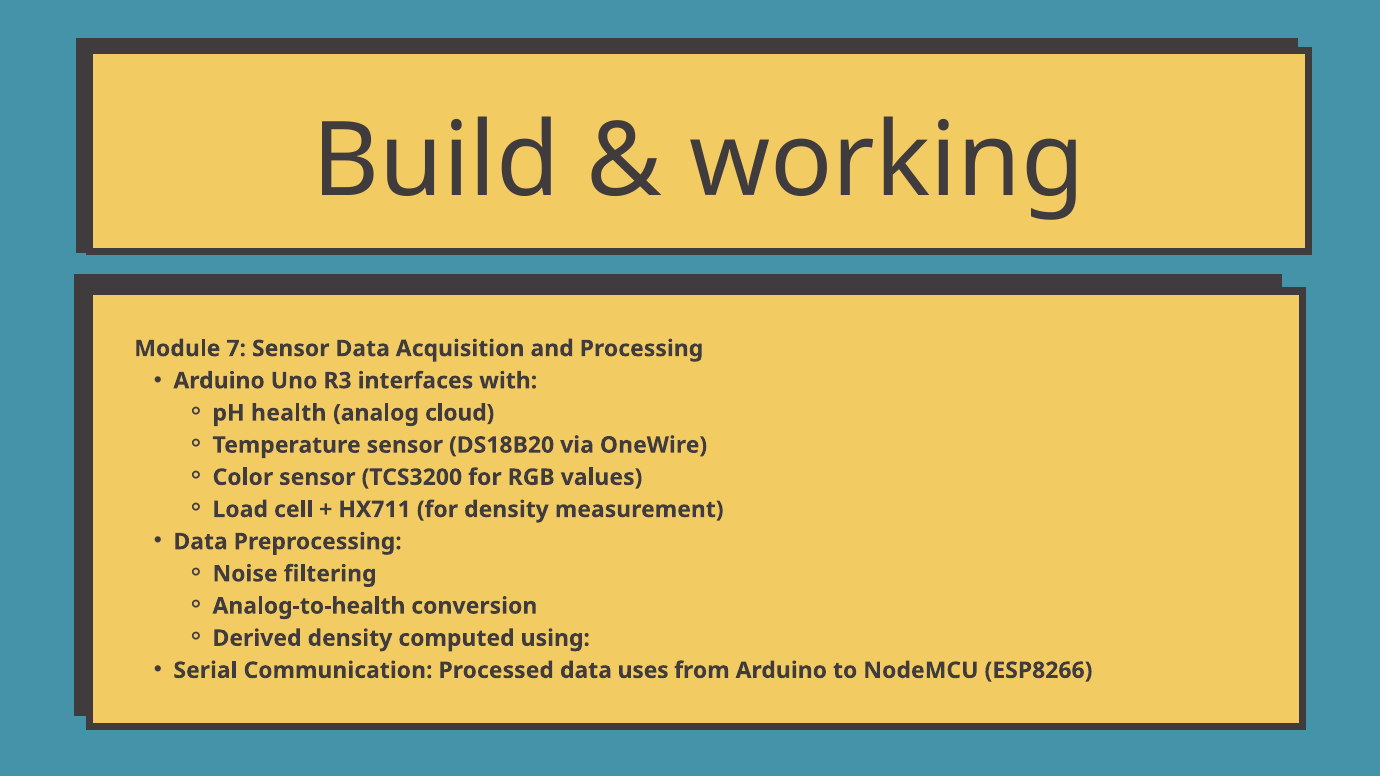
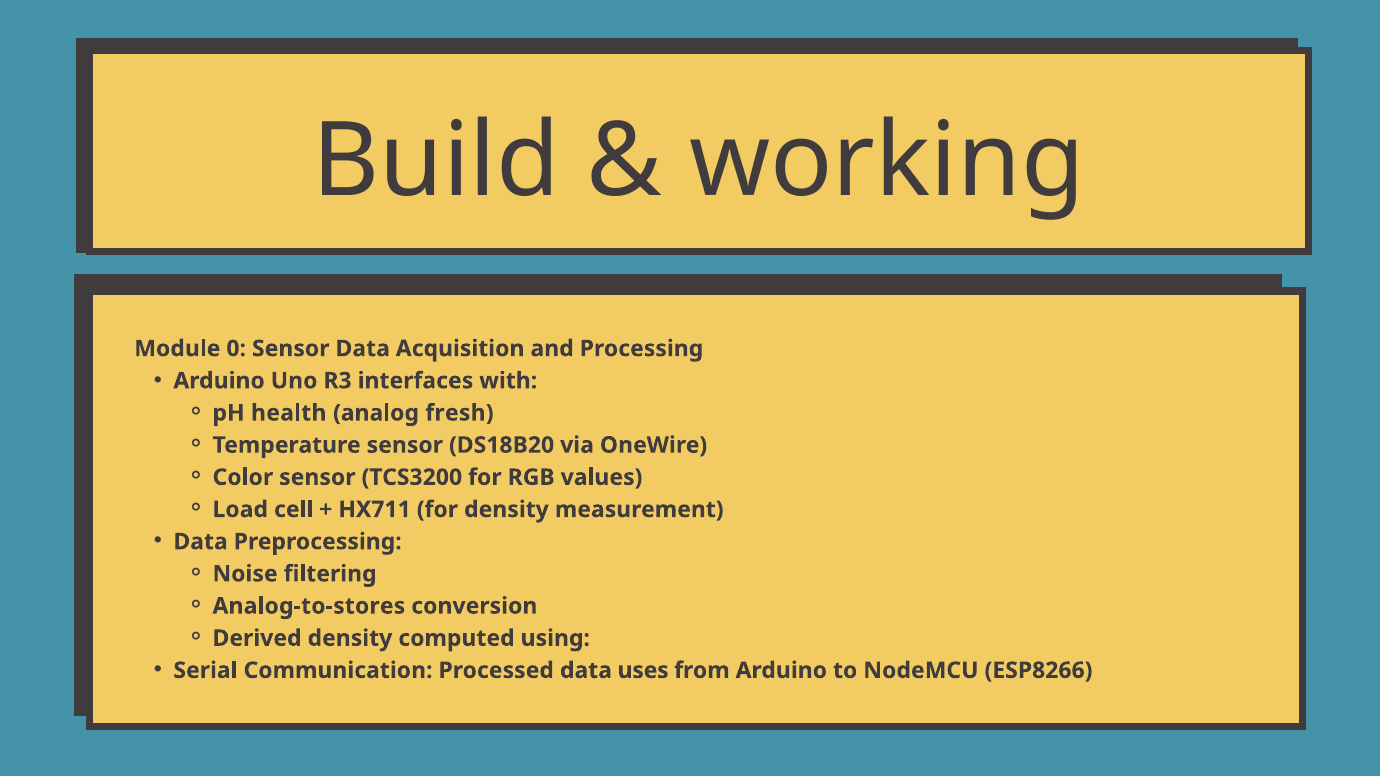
7: 7 -> 0
cloud: cloud -> fresh
Analog-to-health: Analog-to-health -> Analog-to-stores
